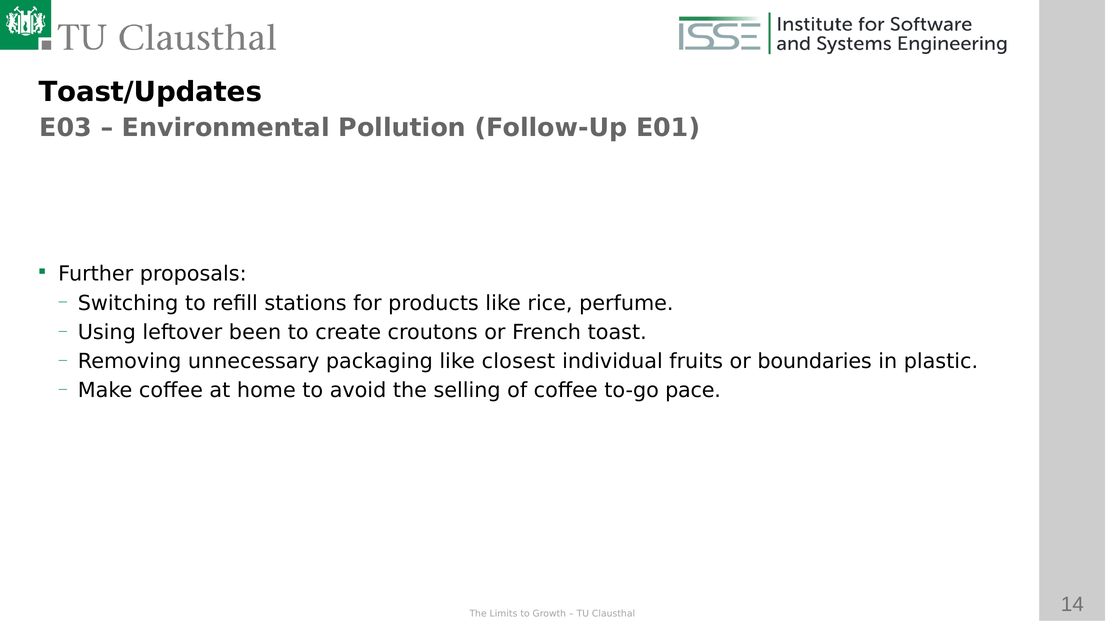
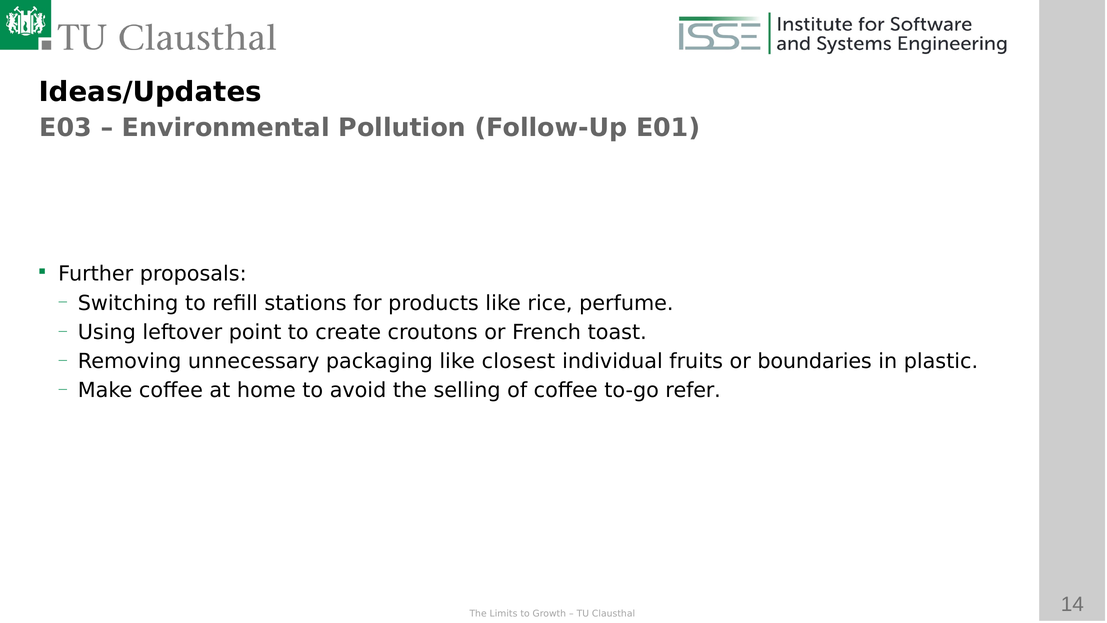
Toast/Updates: Toast/Updates -> Ideas/Updates
been: been -> point
pace: pace -> refer
